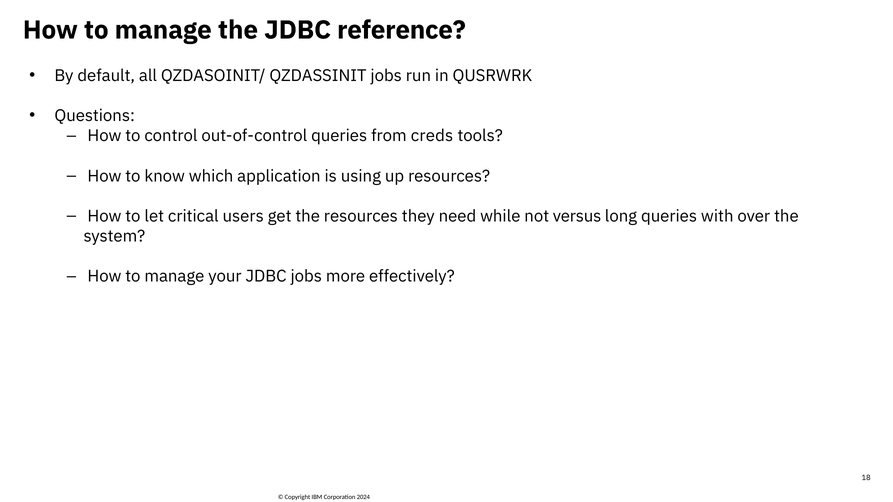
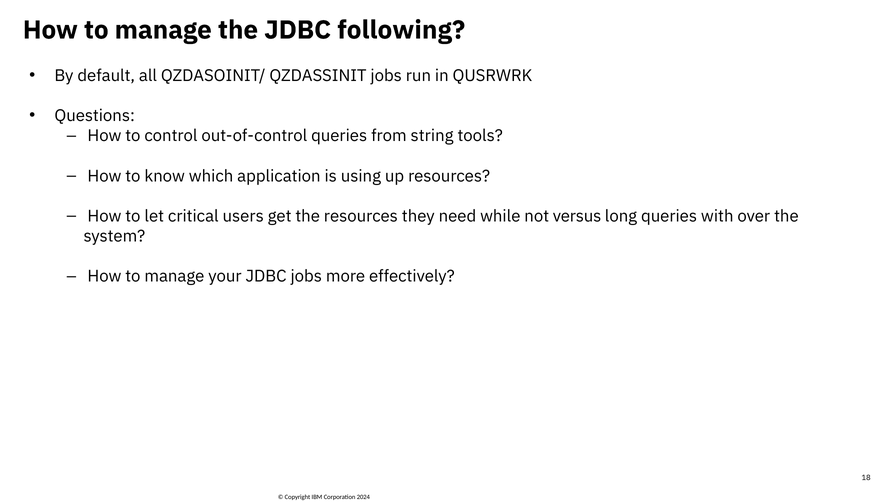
reference: reference -> following
creds: creds -> string
